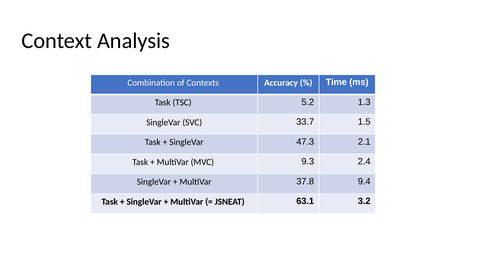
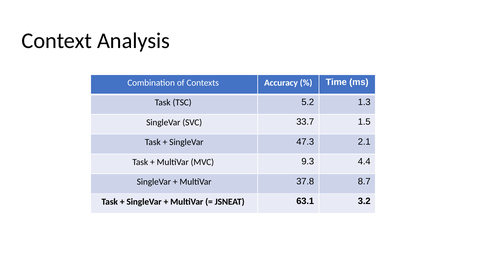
2.4: 2.4 -> 4.4
9.4: 9.4 -> 8.7
